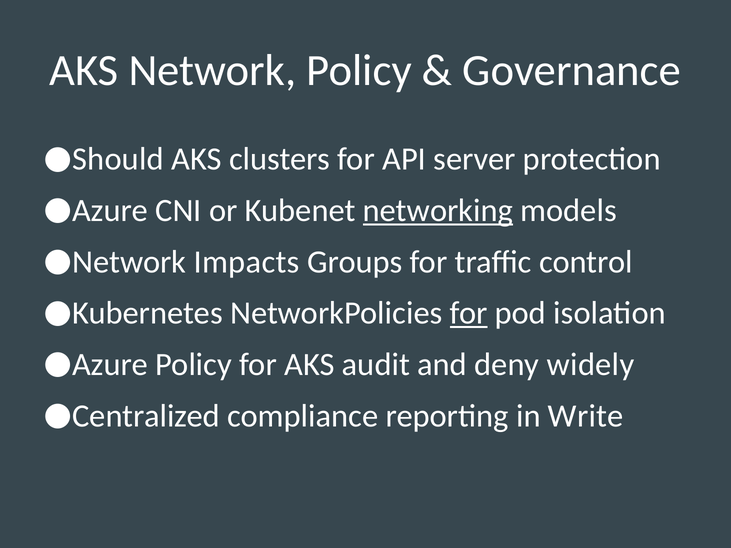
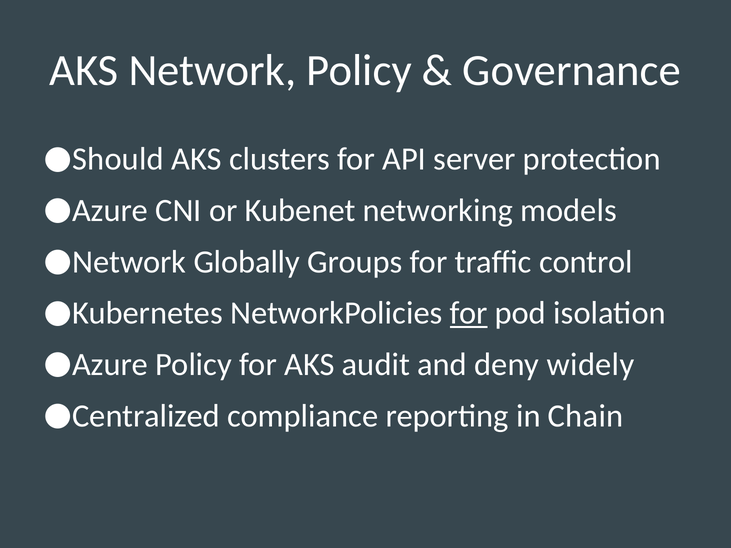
networking underline: present -> none
Impacts: Impacts -> Globally
Write: Write -> Chain
